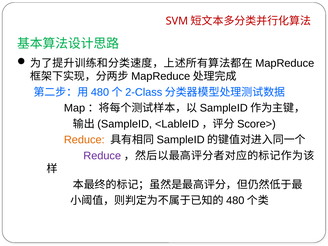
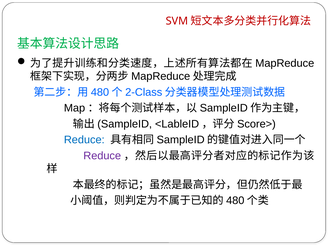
Reduce at (84, 140) colour: orange -> blue
